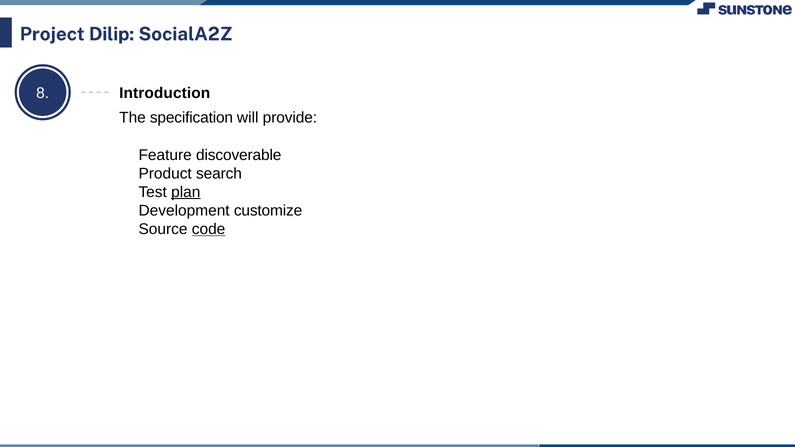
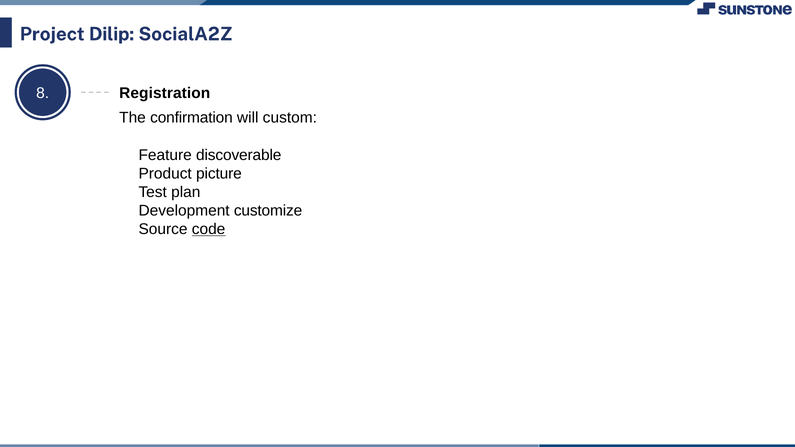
Introduction: Introduction -> Registration
specification: specification -> confirmation
provide: provide -> custom
search: search -> picture
plan underline: present -> none
